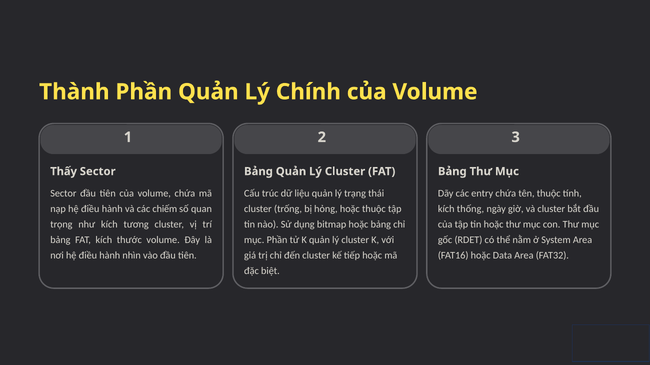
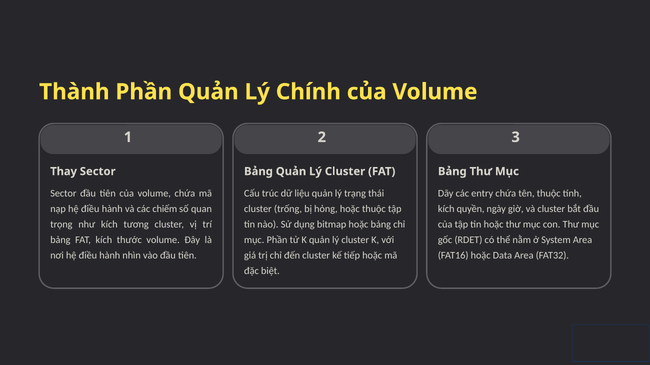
Thấy: Thấy -> Thay
thống: thống -> quyền
